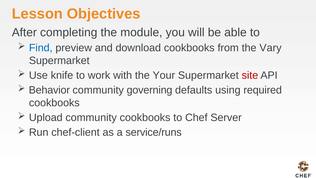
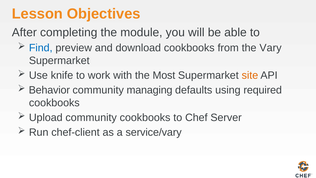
Your: Your -> Most
site colour: red -> orange
governing: governing -> managing
service/runs: service/runs -> service/vary
